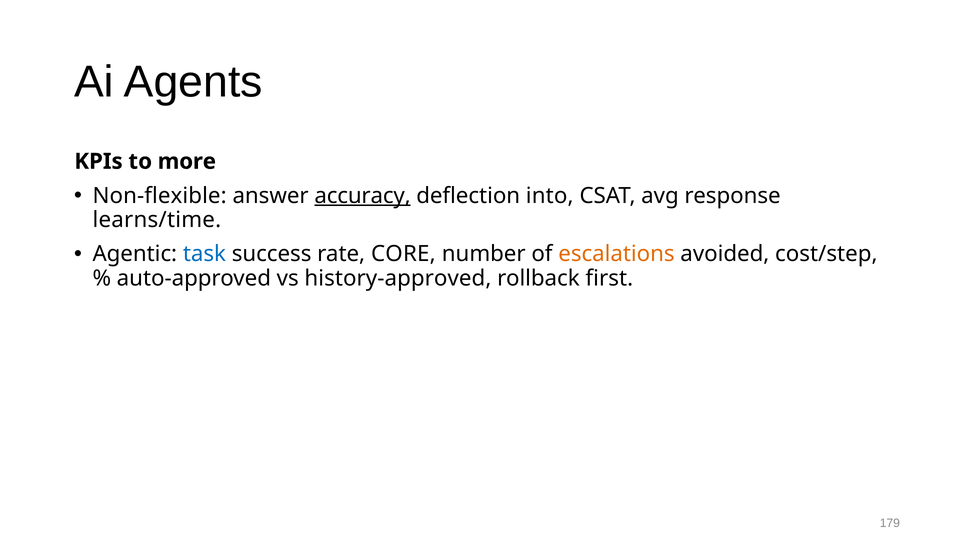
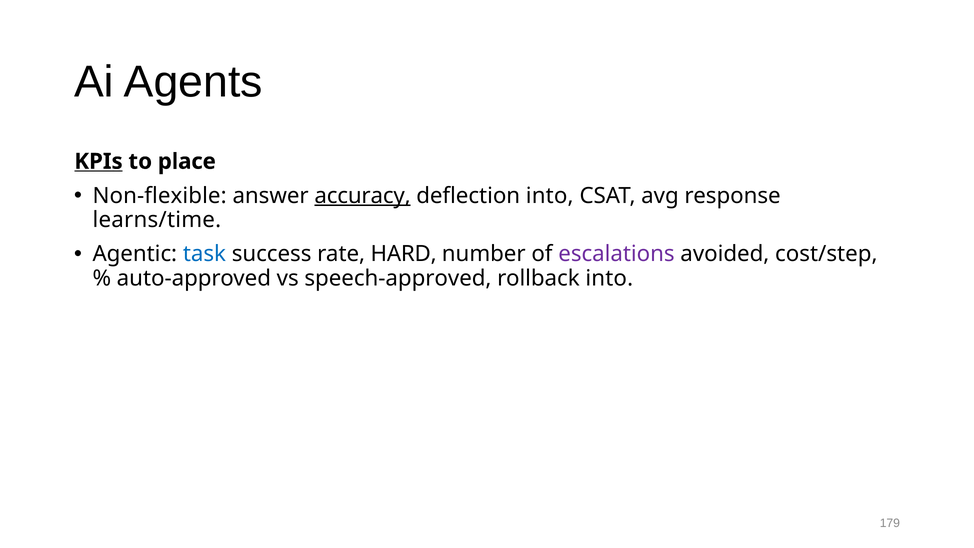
KPIs underline: none -> present
more: more -> place
CORE: CORE -> HARD
escalations colour: orange -> purple
history-approved: history-approved -> speech-approved
rollback first: first -> into
